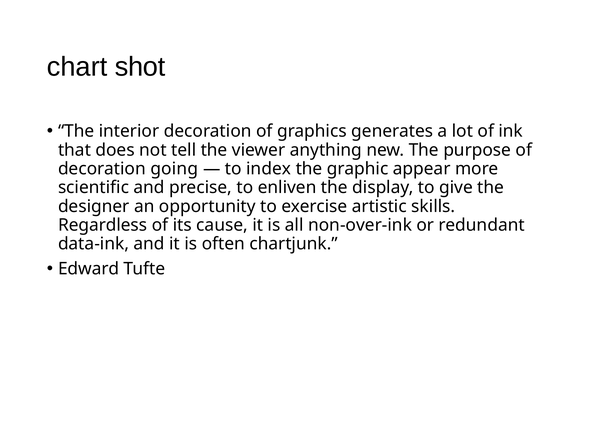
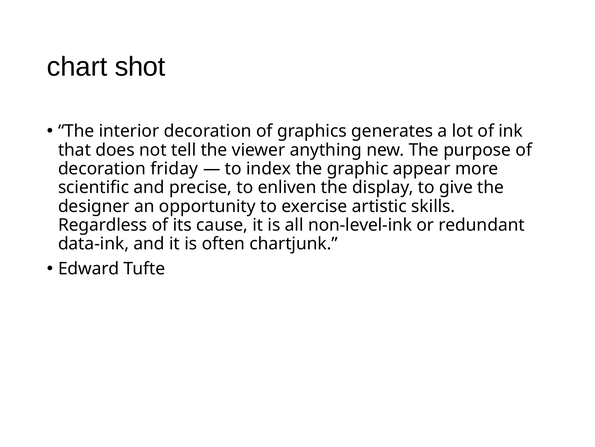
going: going -> friday
non-over-ink: non-over-ink -> non-level-ink
